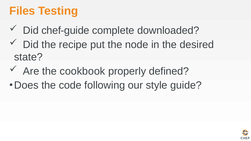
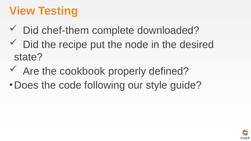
Files: Files -> View
chef-guide: chef-guide -> chef-them
